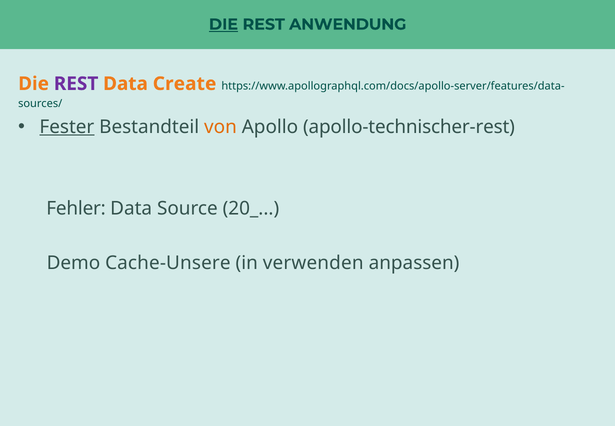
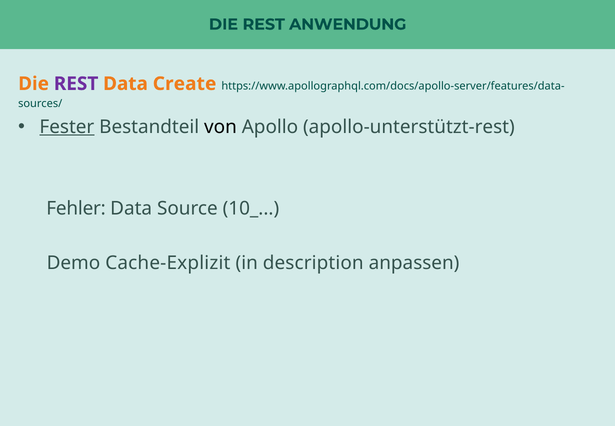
DIE at (223, 24) underline: present -> none
von colour: orange -> black
apollo-technischer-rest: apollo-technischer-rest -> apollo-unterstützt-rest
20_: 20_ -> 10_
Cache-Unsere: Cache-Unsere -> Cache-Explizit
verwenden: verwenden -> description
